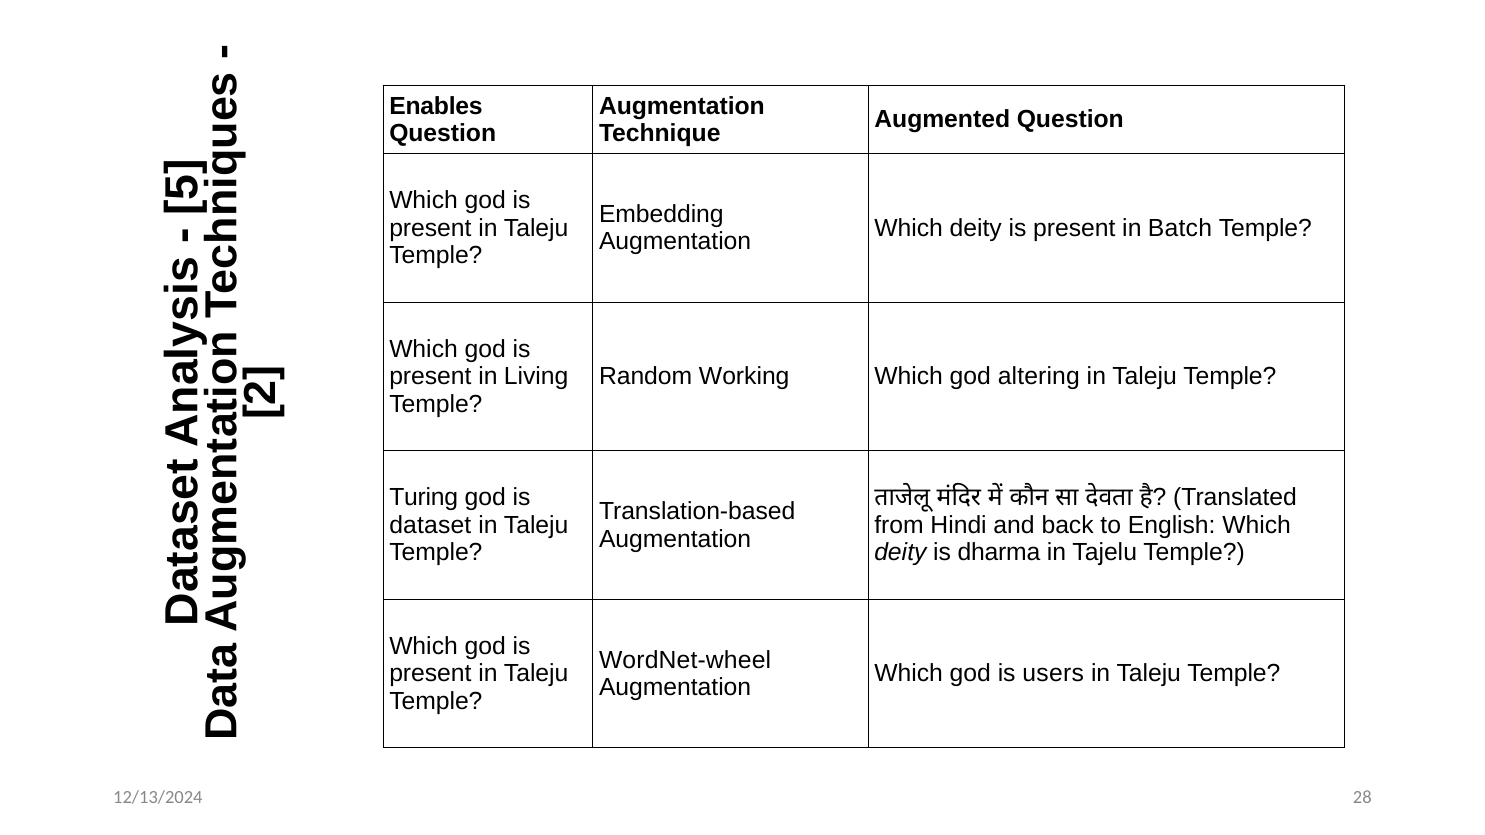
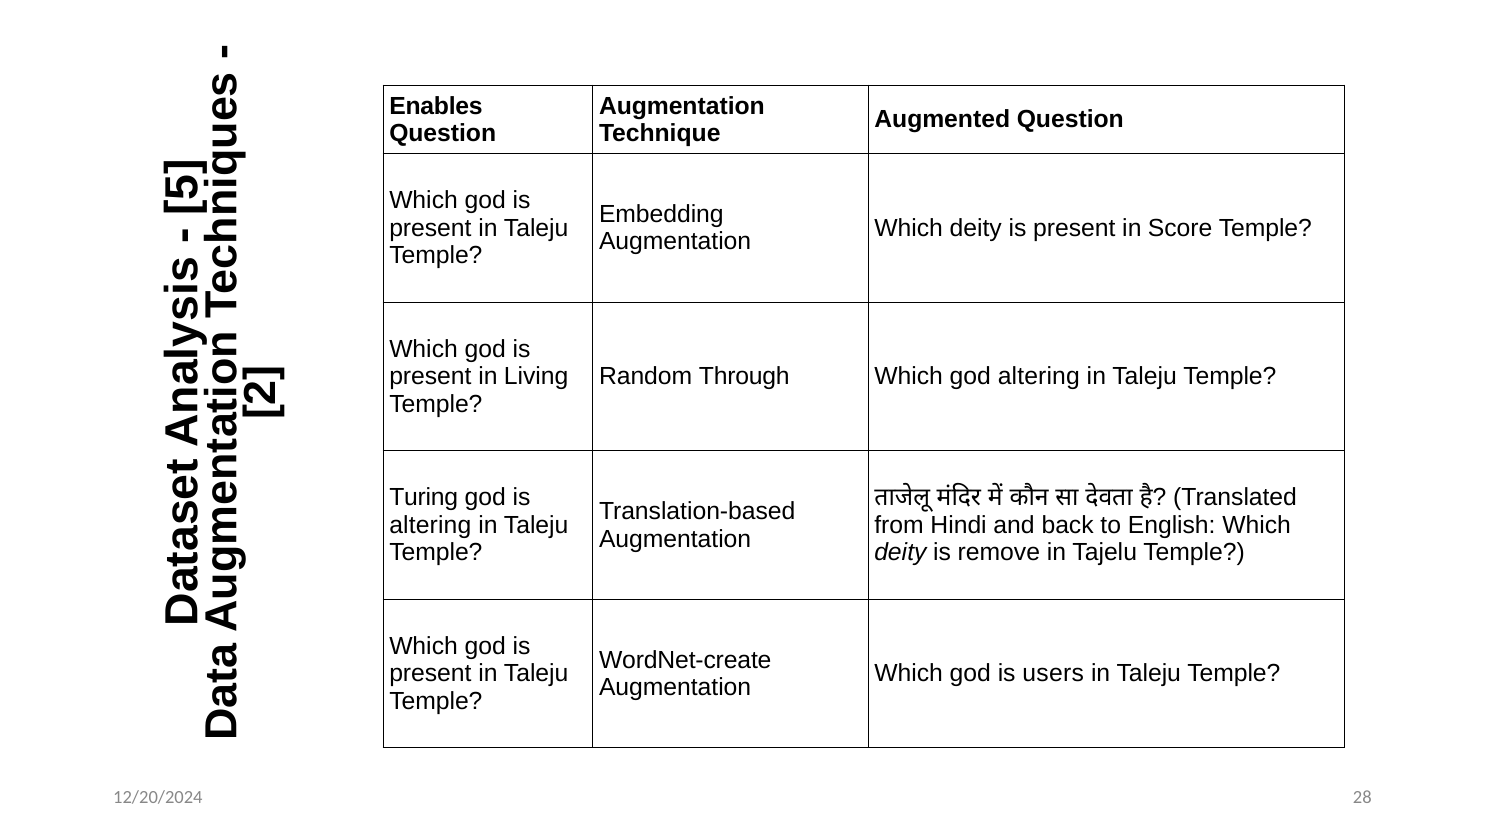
Batch: Batch -> Score
Working: Working -> Through
dataset at (430, 525): dataset -> altering
dharma: dharma -> remove
WordNet-wheel: WordNet-wheel -> WordNet-create
12/13/2024: 12/13/2024 -> 12/20/2024
